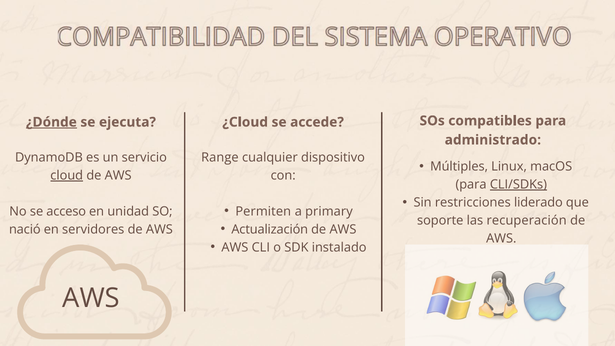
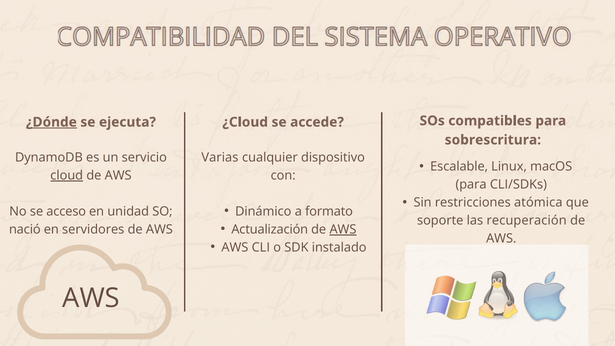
administrado: administrado -> sobrescritura
Range: Range -> Varias
Múltiples: Múltiples -> Escalable
CLI/SDKs underline: present -> none
liderado: liderado -> atómica
Permiten: Permiten -> Dinámico
primary: primary -> formato
AWS at (343, 229) underline: none -> present
